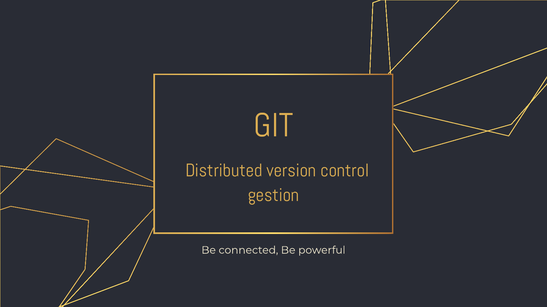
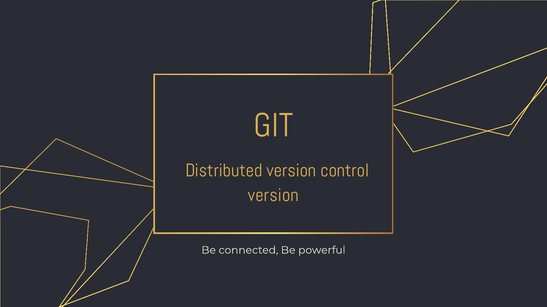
gestion at (273, 196): gestion -> version
